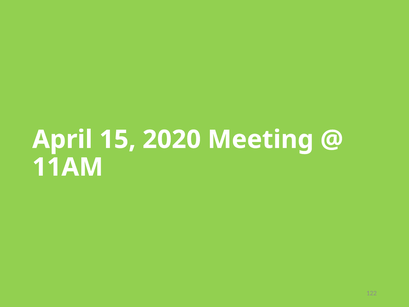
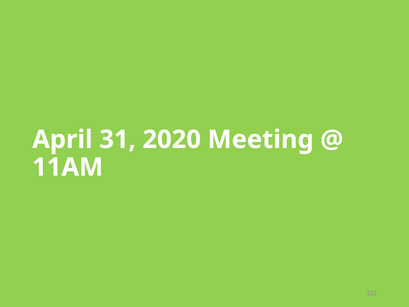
15: 15 -> 31
